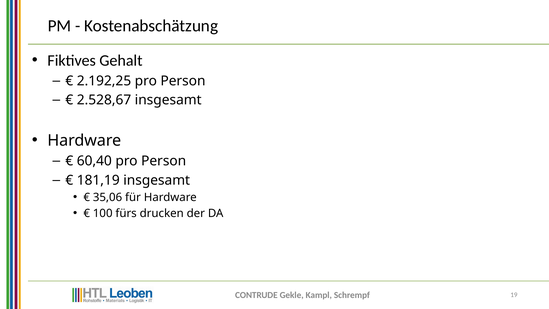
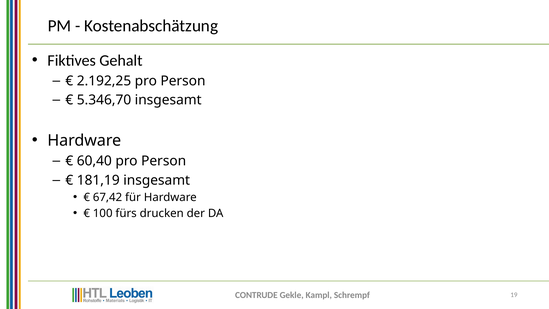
2.528,67: 2.528,67 -> 5.346,70
35,06: 35,06 -> 67,42
